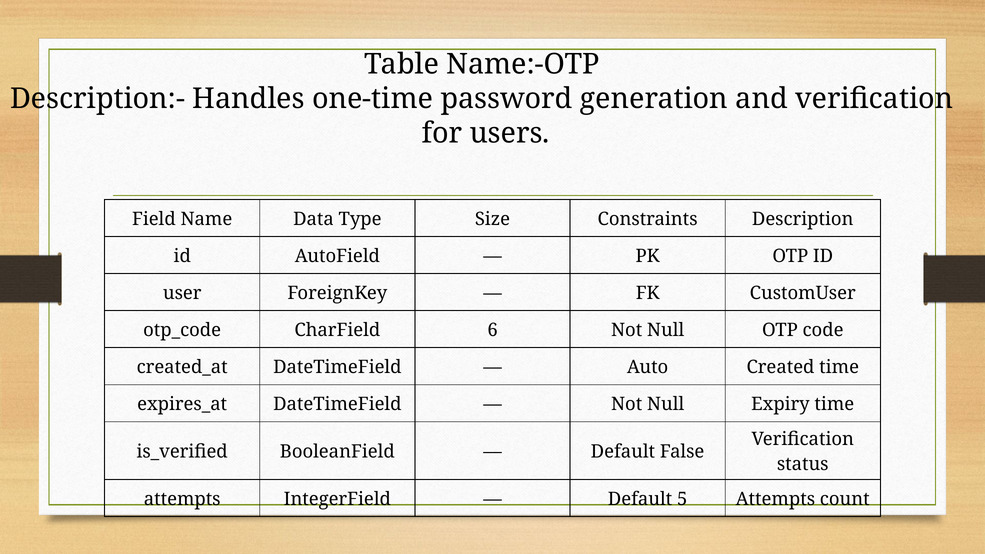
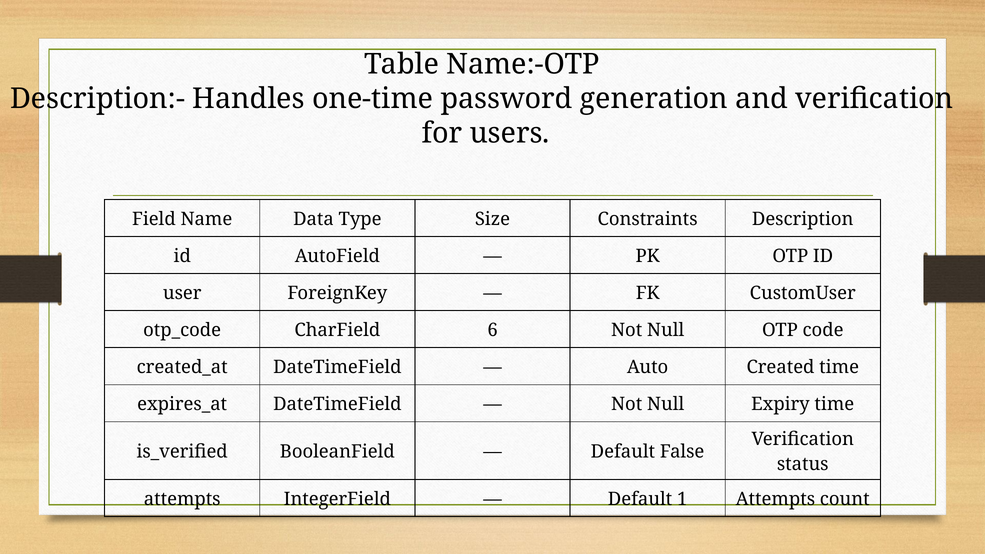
5: 5 -> 1
